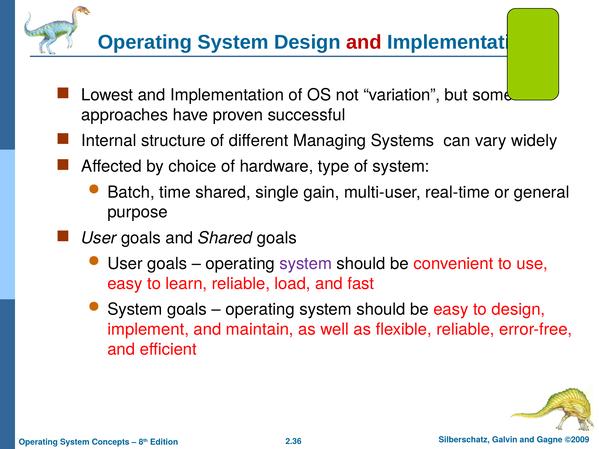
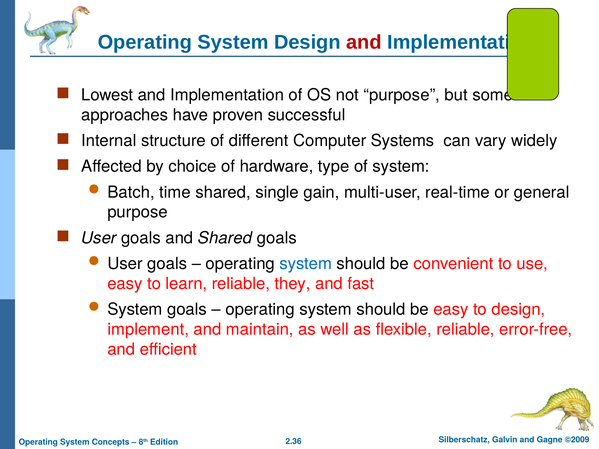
not variation: variation -> purpose
Managing: Managing -> Computer
system at (306, 264) colour: purple -> blue
load: load -> they
